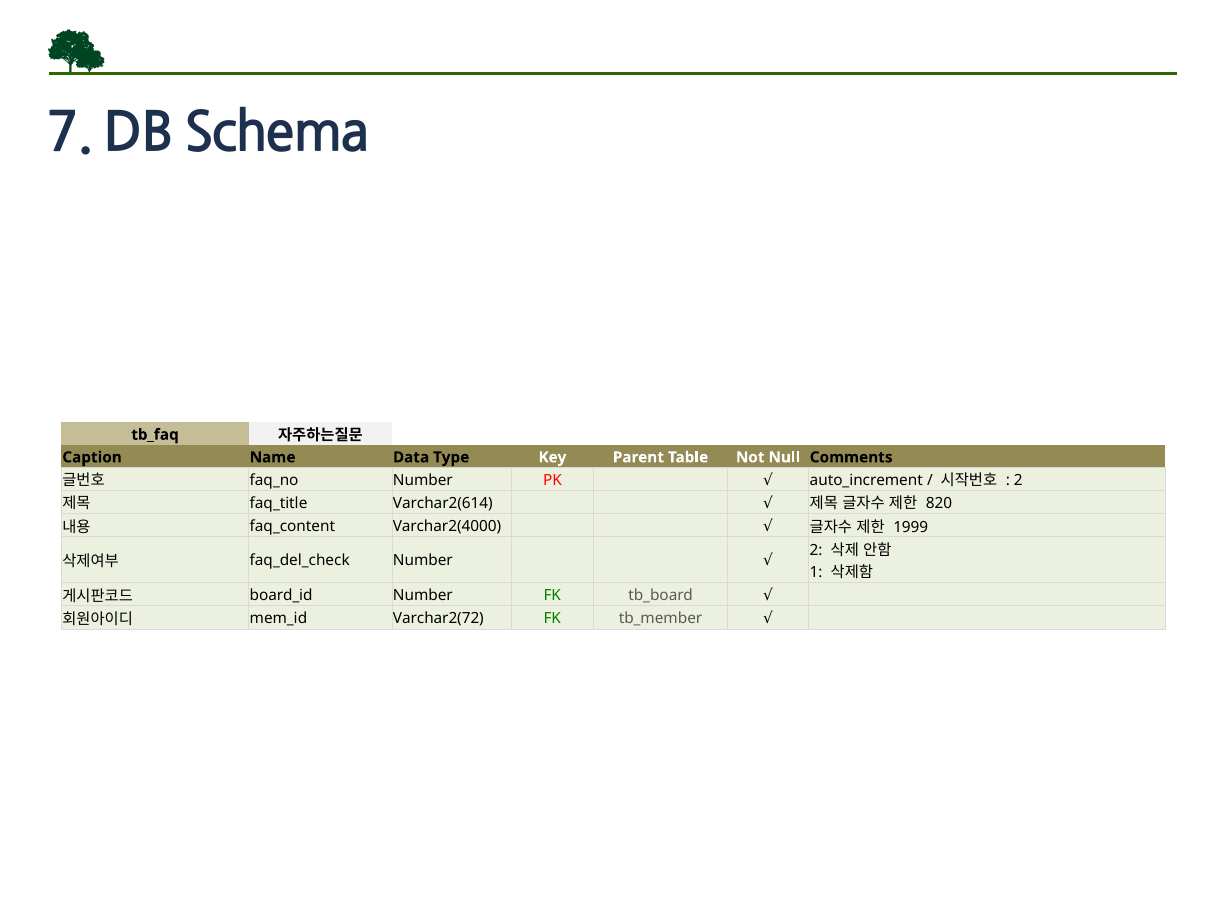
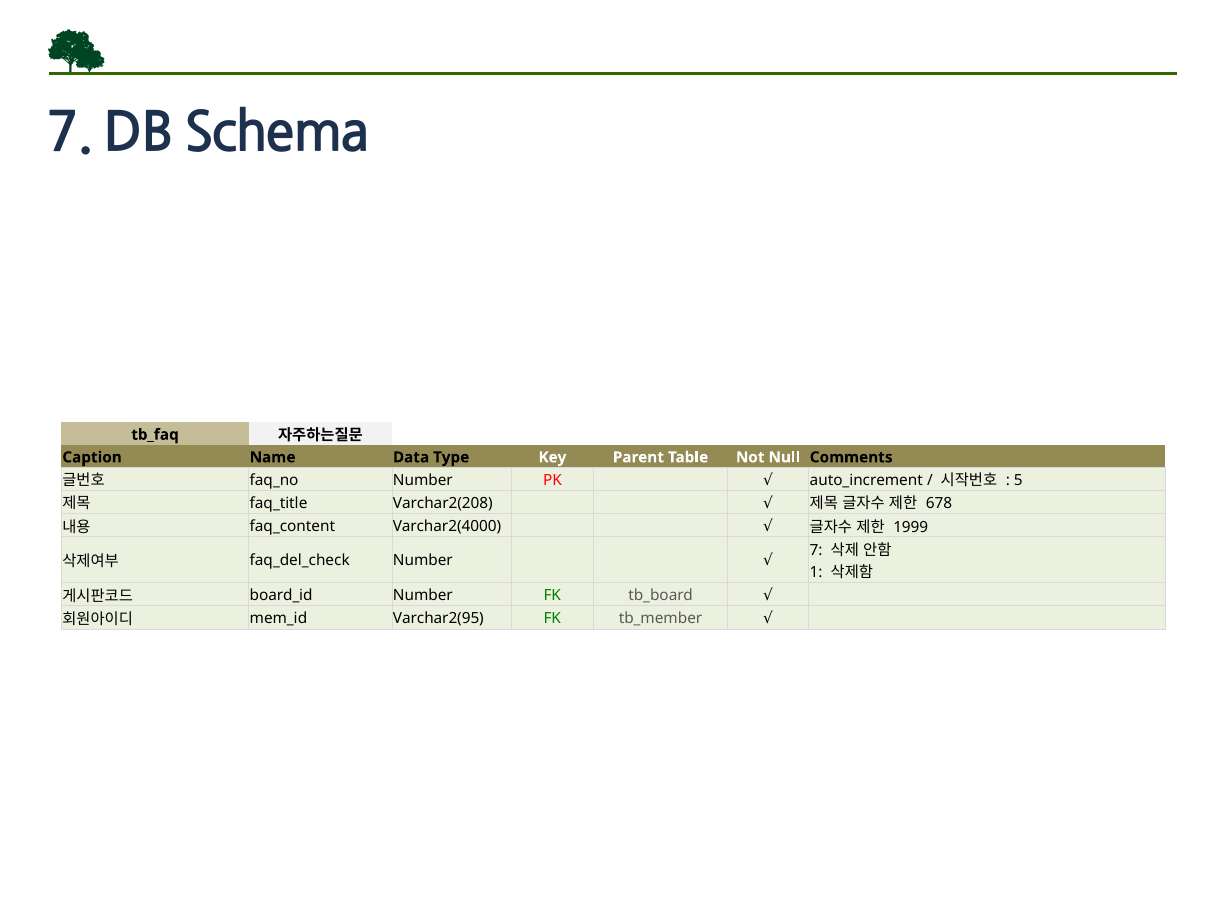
2 at (1018, 481): 2 -> 5
Varchar2(614: Varchar2(614 -> Varchar2(208
820: 820 -> 678
2 at (816, 551): 2 -> 7
Varchar2(72: Varchar2(72 -> Varchar2(95
